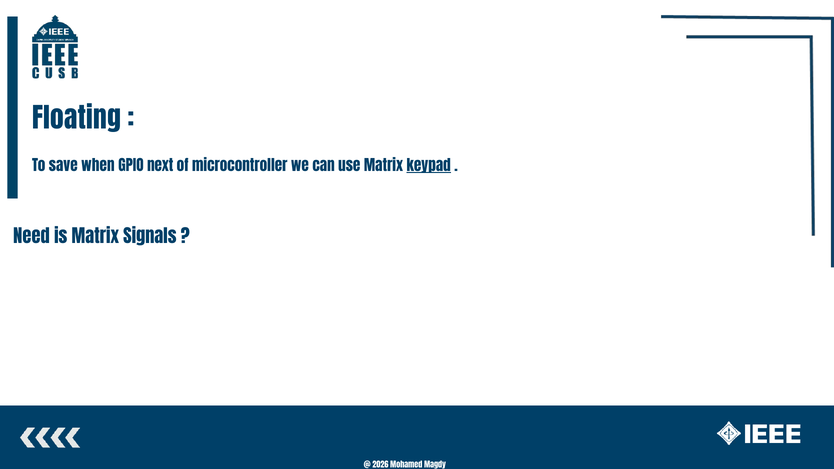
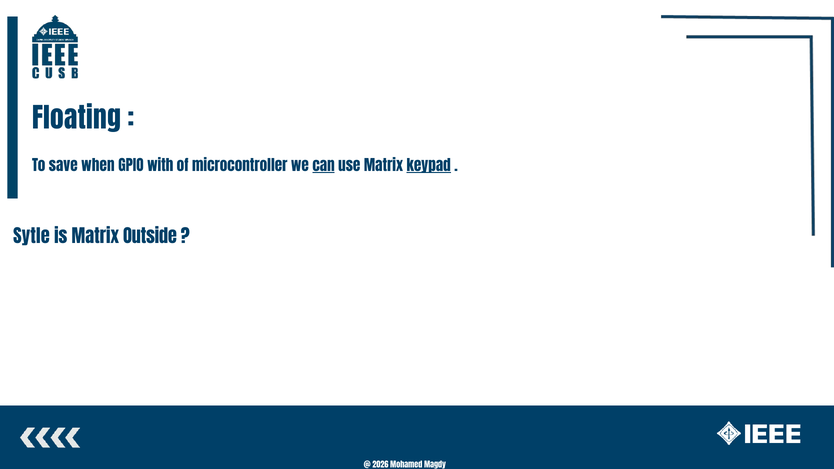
next: next -> with
can underline: none -> present
Need: Need -> Sytle
Signals: Signals -> Outside
